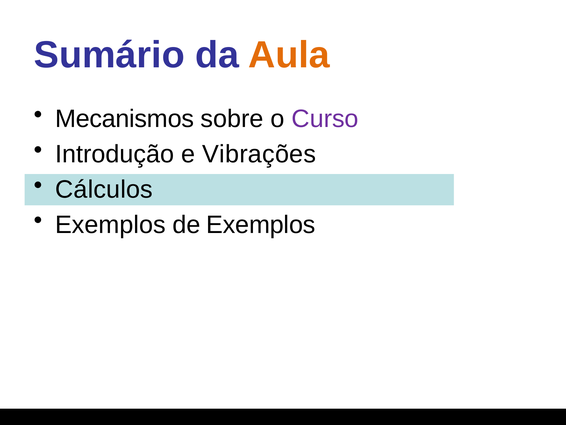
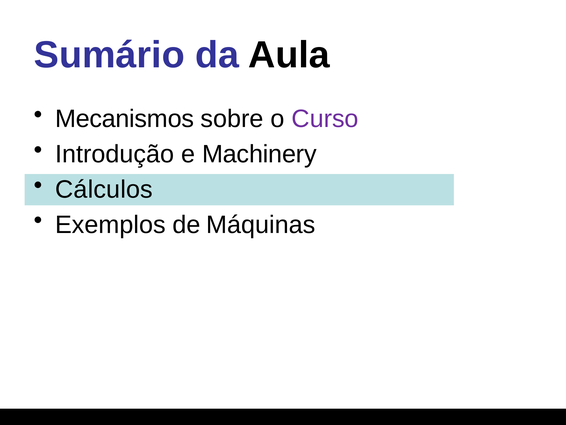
Aula colour: orange -> black
Vibrações: Vibrações -> Machinery
de Exemplos: Exemplos -> Máquinas
